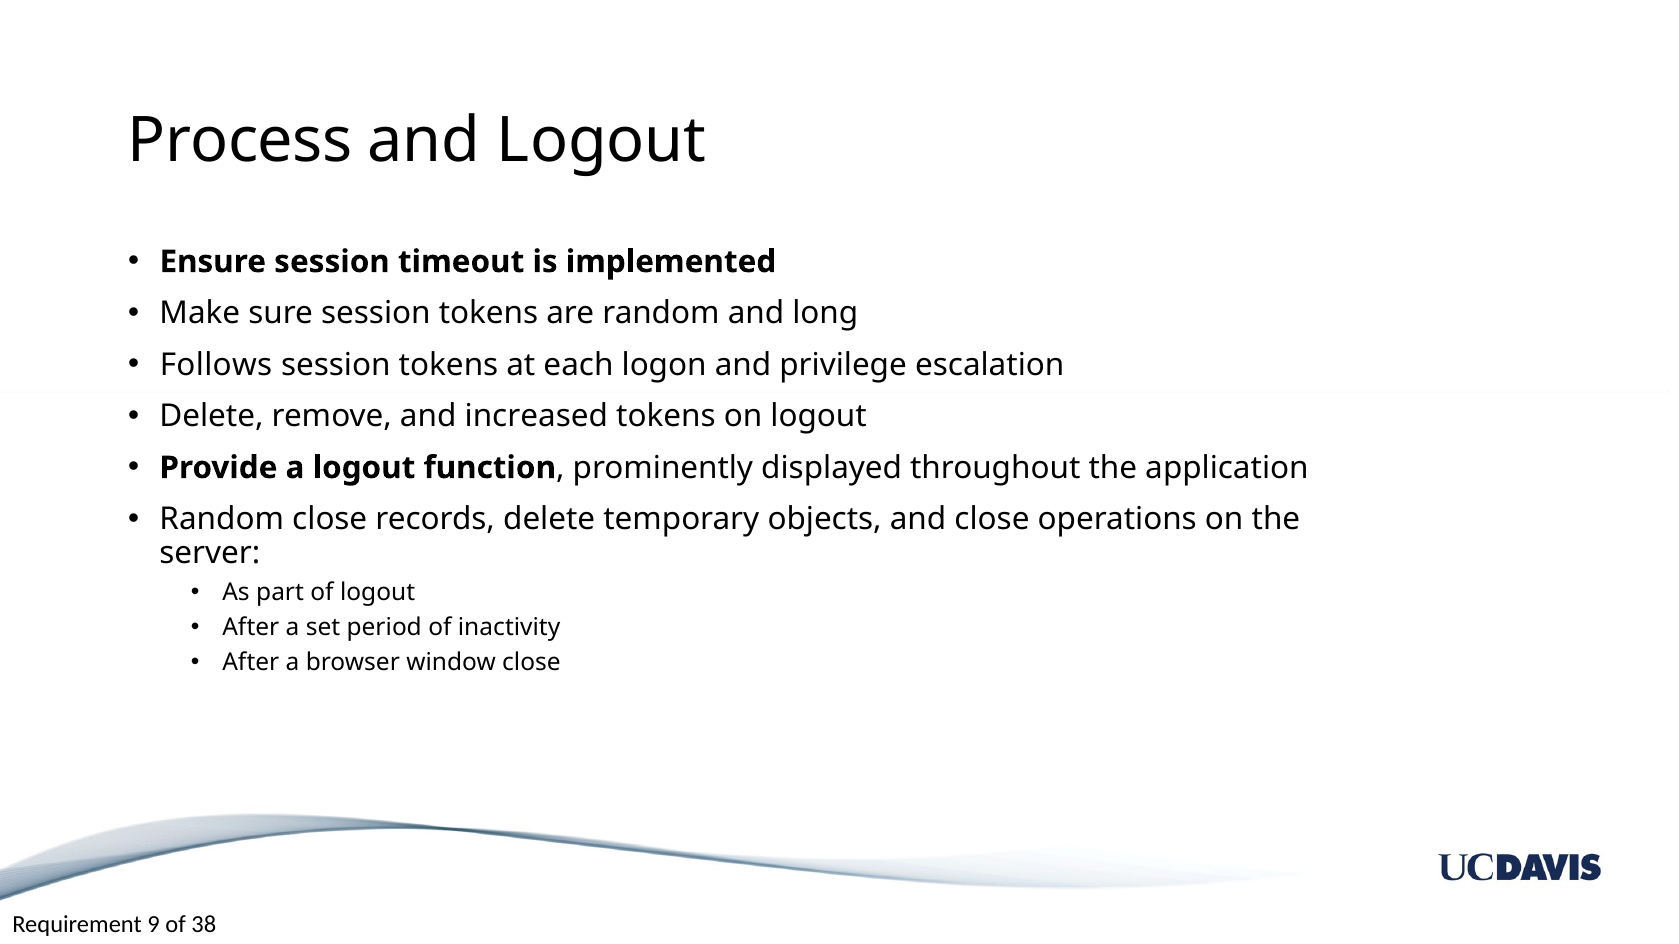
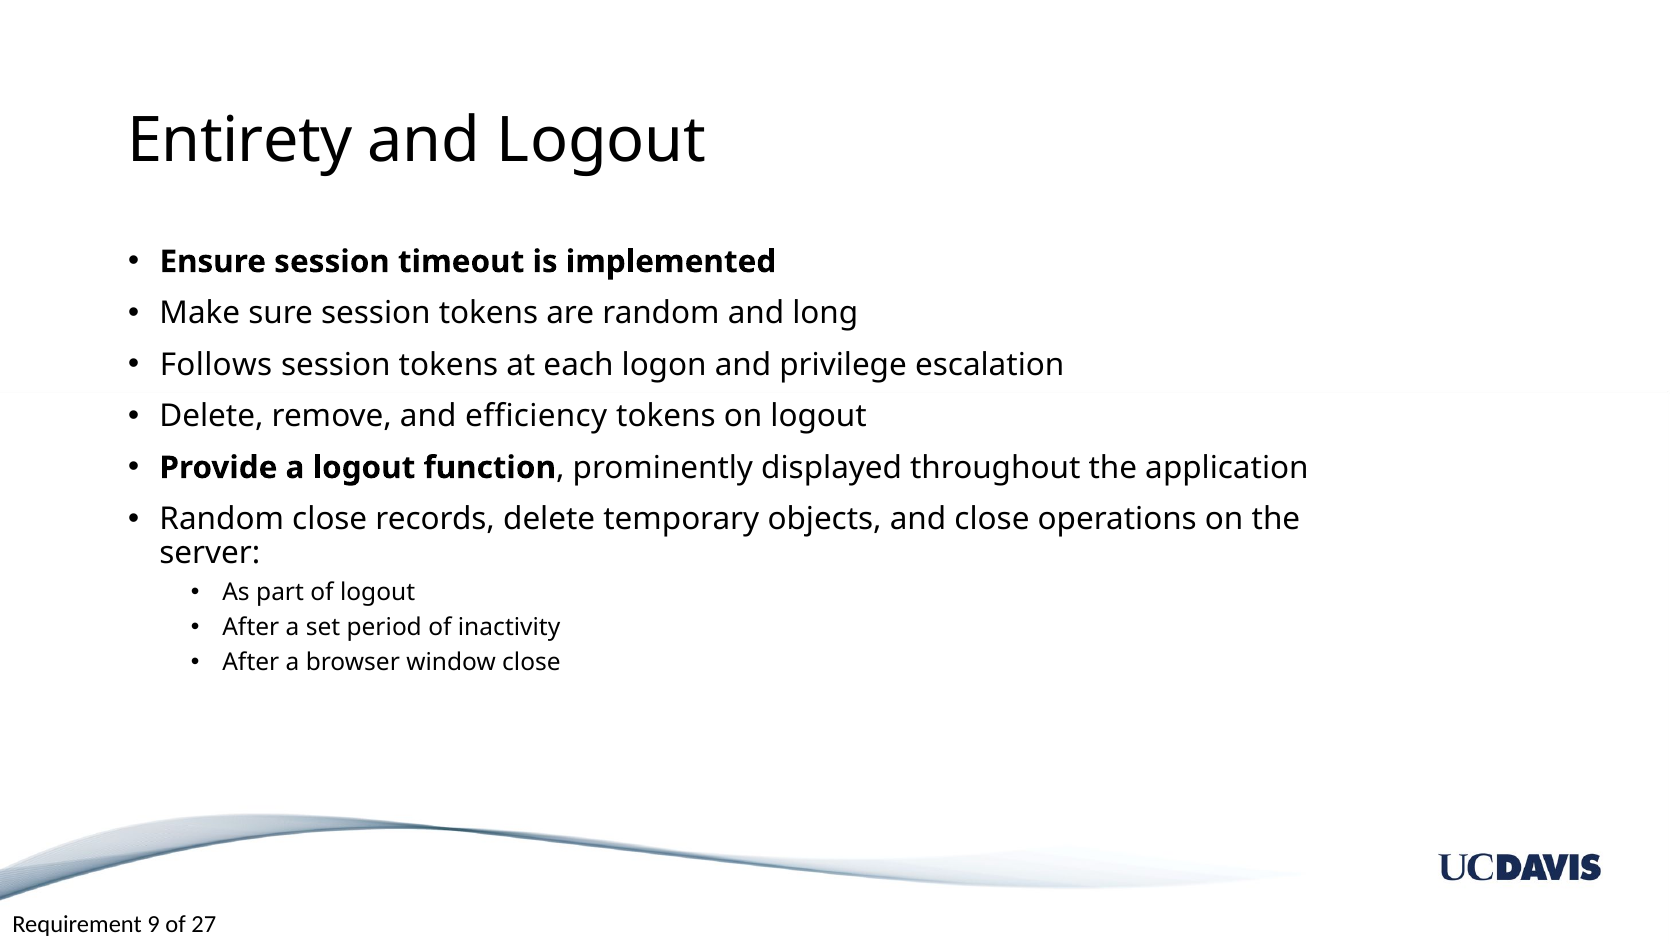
Process: Process -> Entirety
increased: increased -> efficiency
38: 38 -> 27
